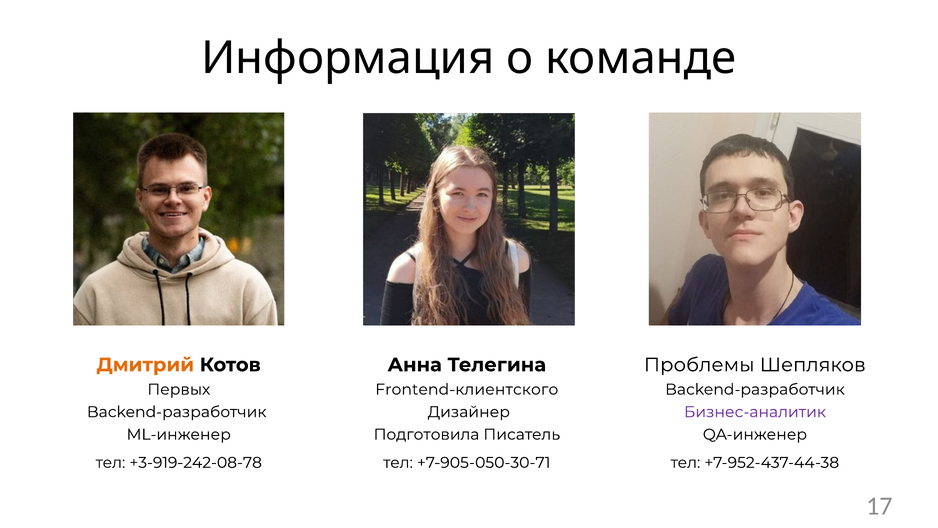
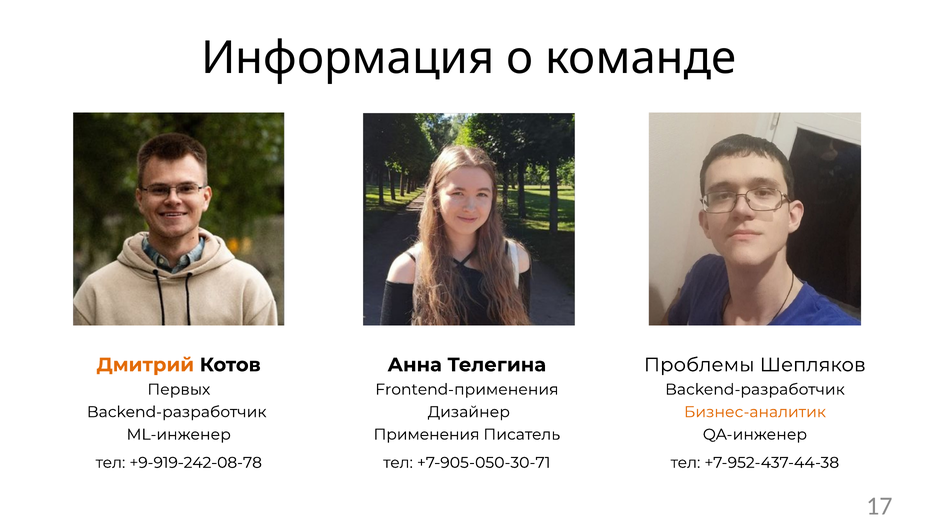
Frontend-клиентского: Frontend-клиентского -> Frontend-применения
Бизнес-аналитик colour: purple -> orange
Подготовила: Подготовила -> Применения
+3-919-242-08-78: +3-919-242-08-78 -> +9-919-242-08-78
